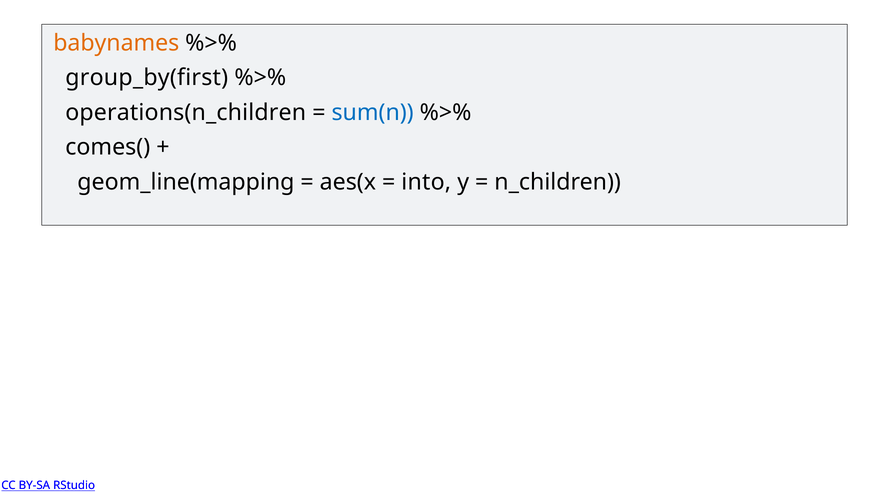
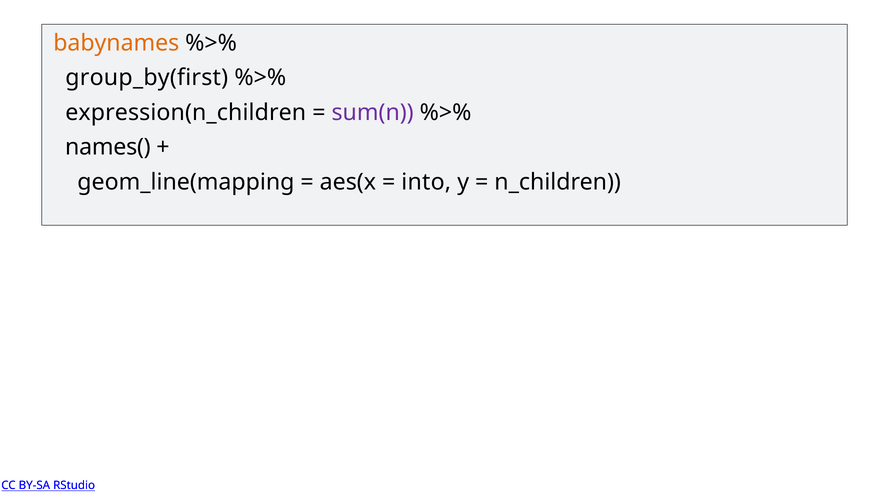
operations(n_children: operations(n_children -> expression(n_children
sum(n colour: blue -> purple
comes(: comes( -> names(
